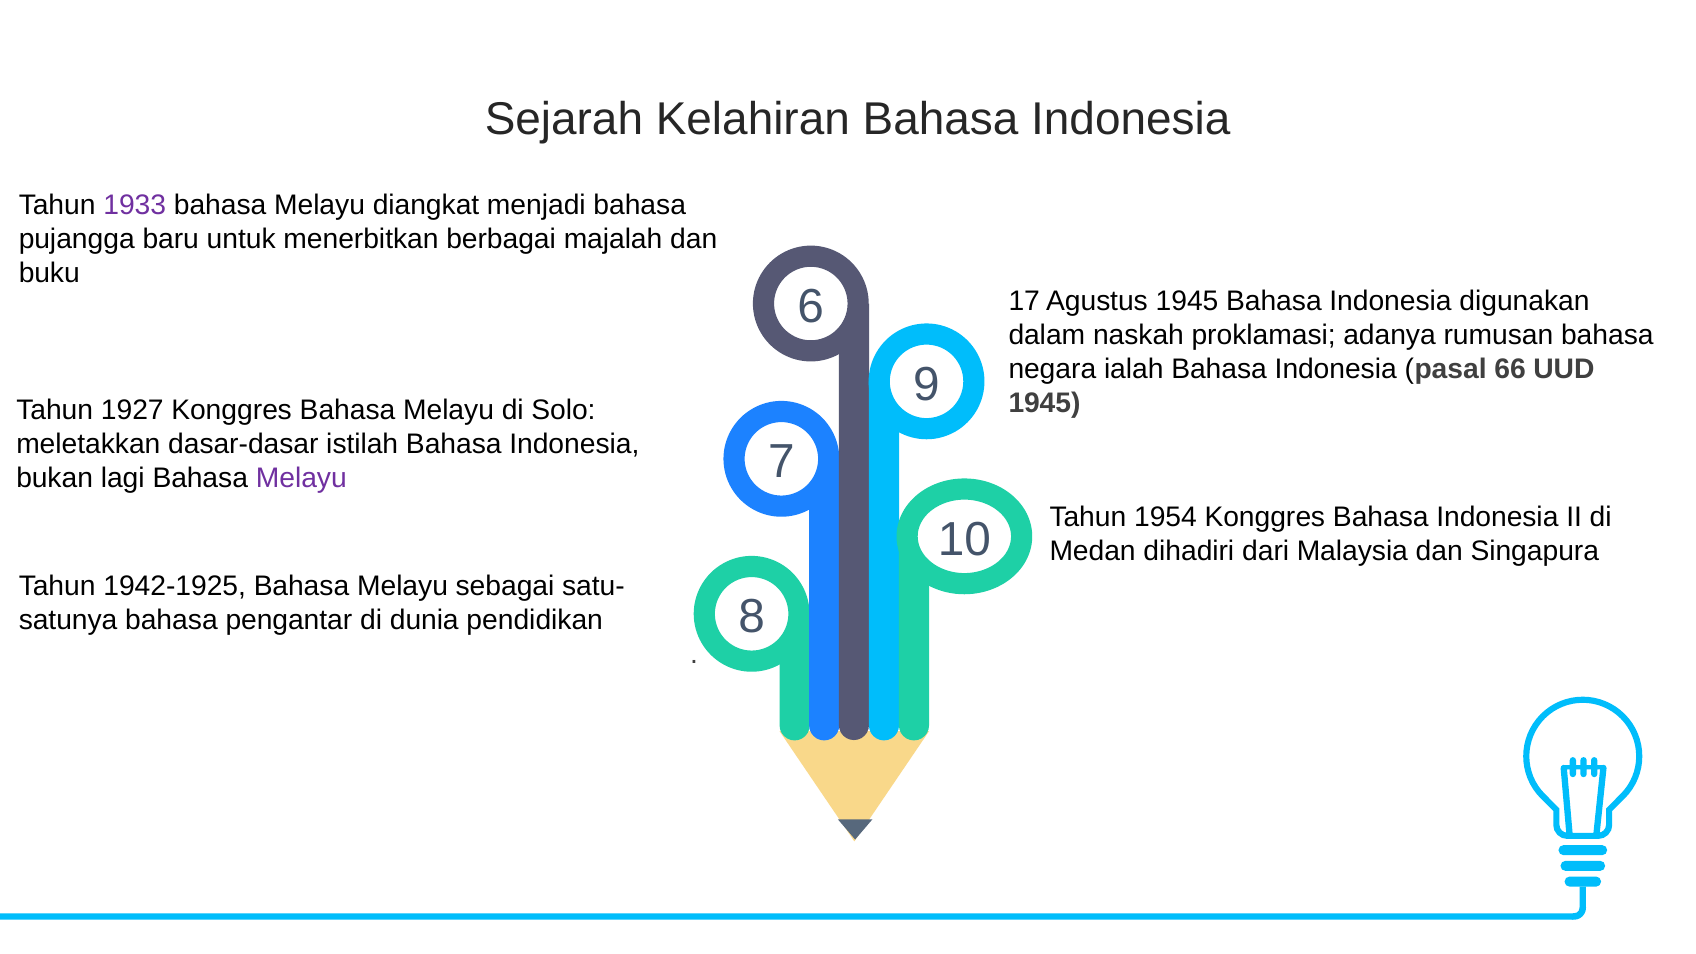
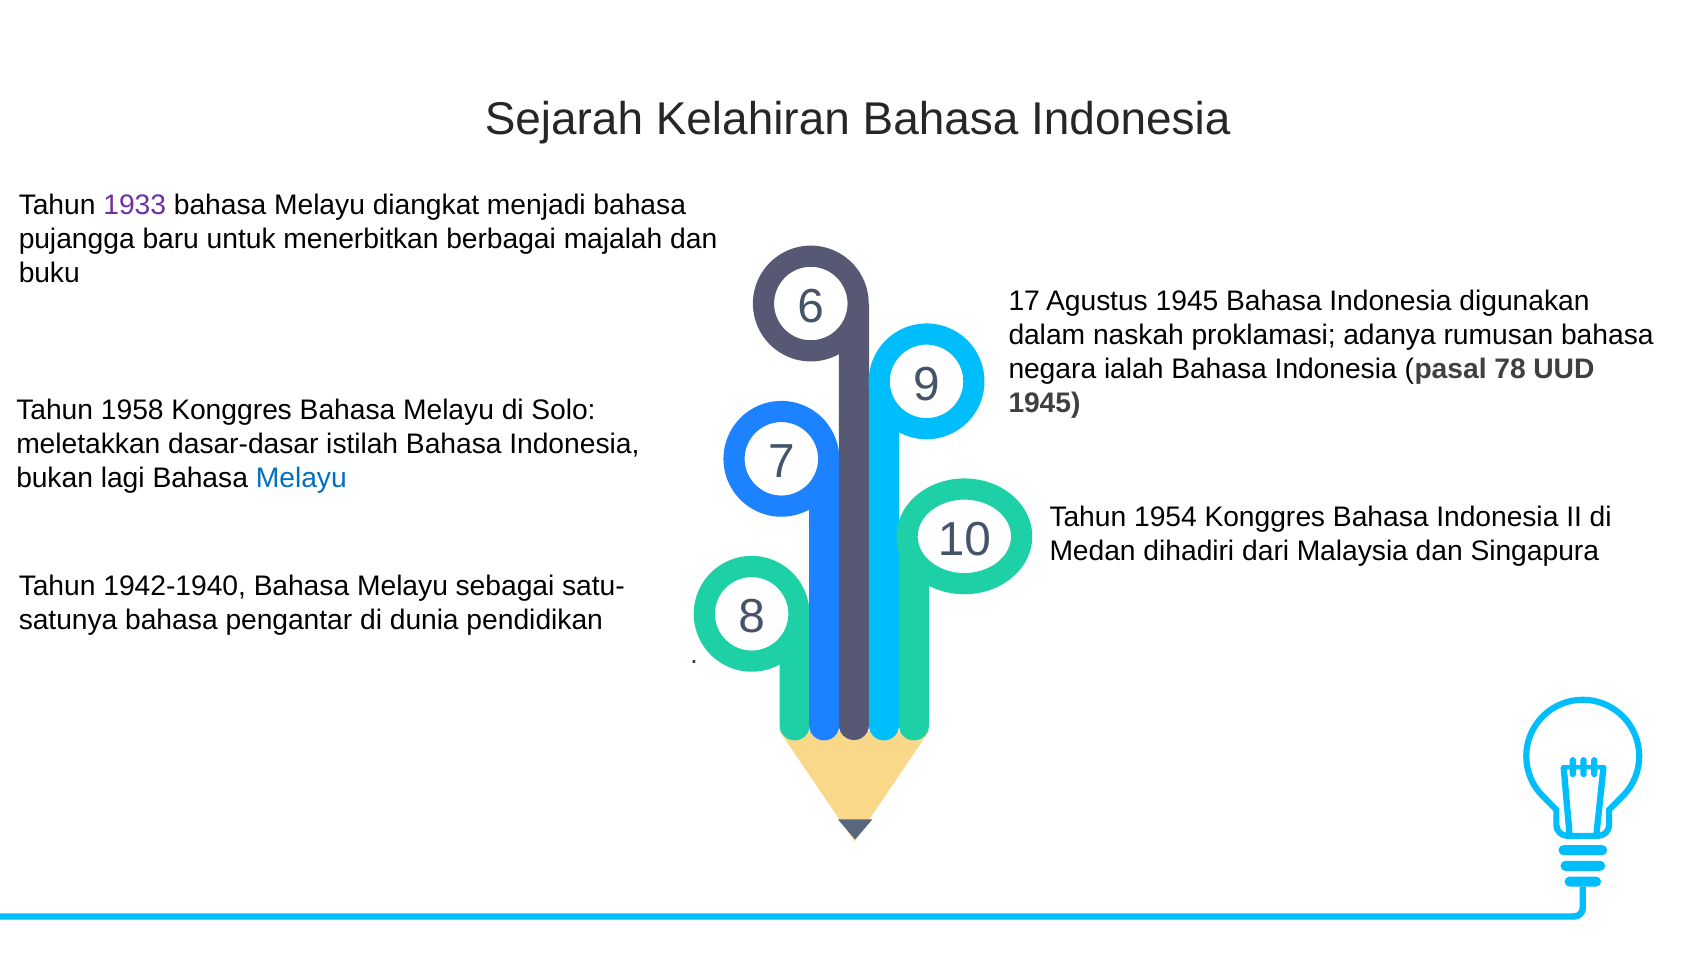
66: 66 -> 78
1927: 1927 -> 1958
Melayu at (301, 478) colour: purple -> blue
1942-1925: 1942-1925 -> 1942-1940
